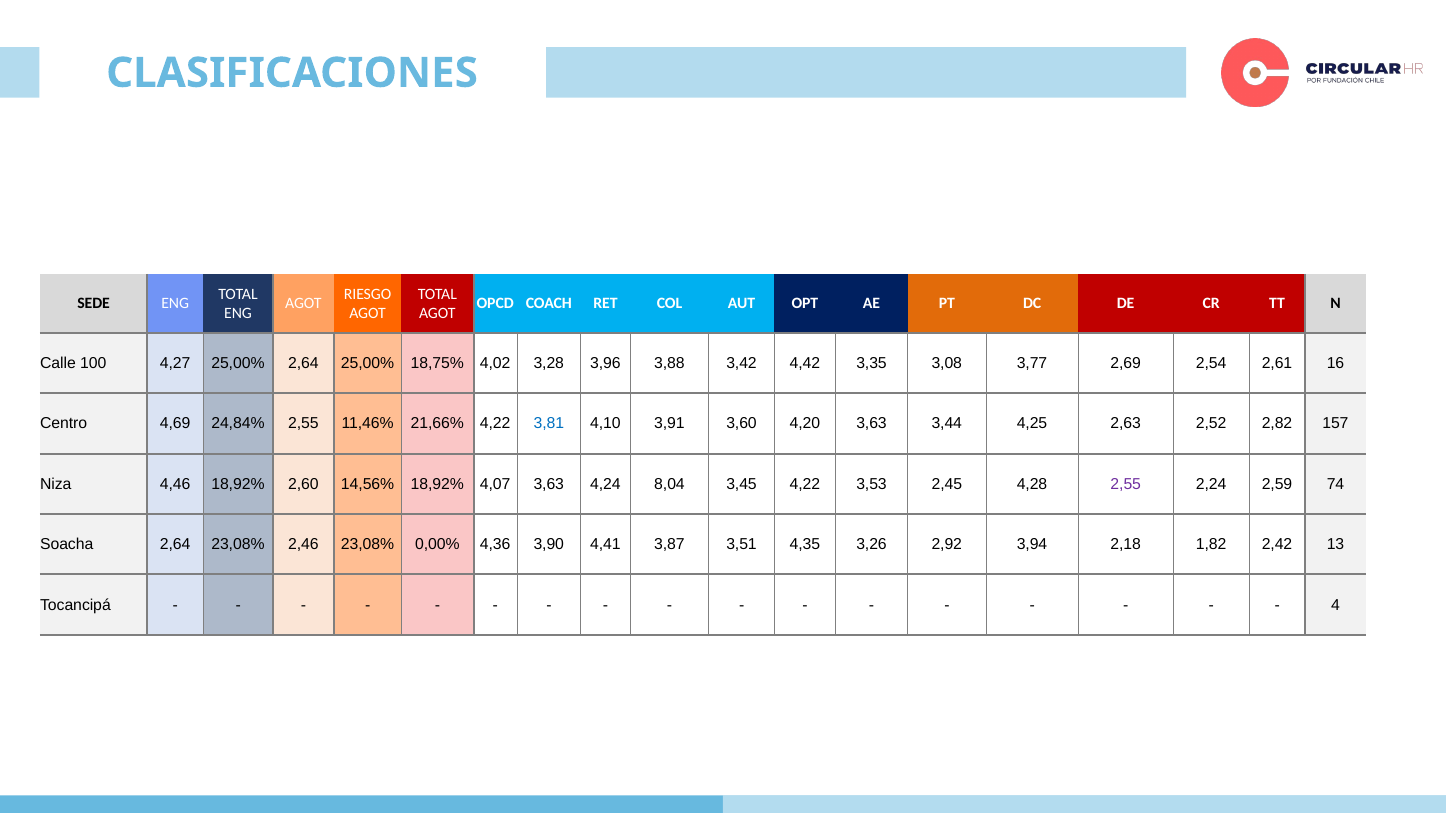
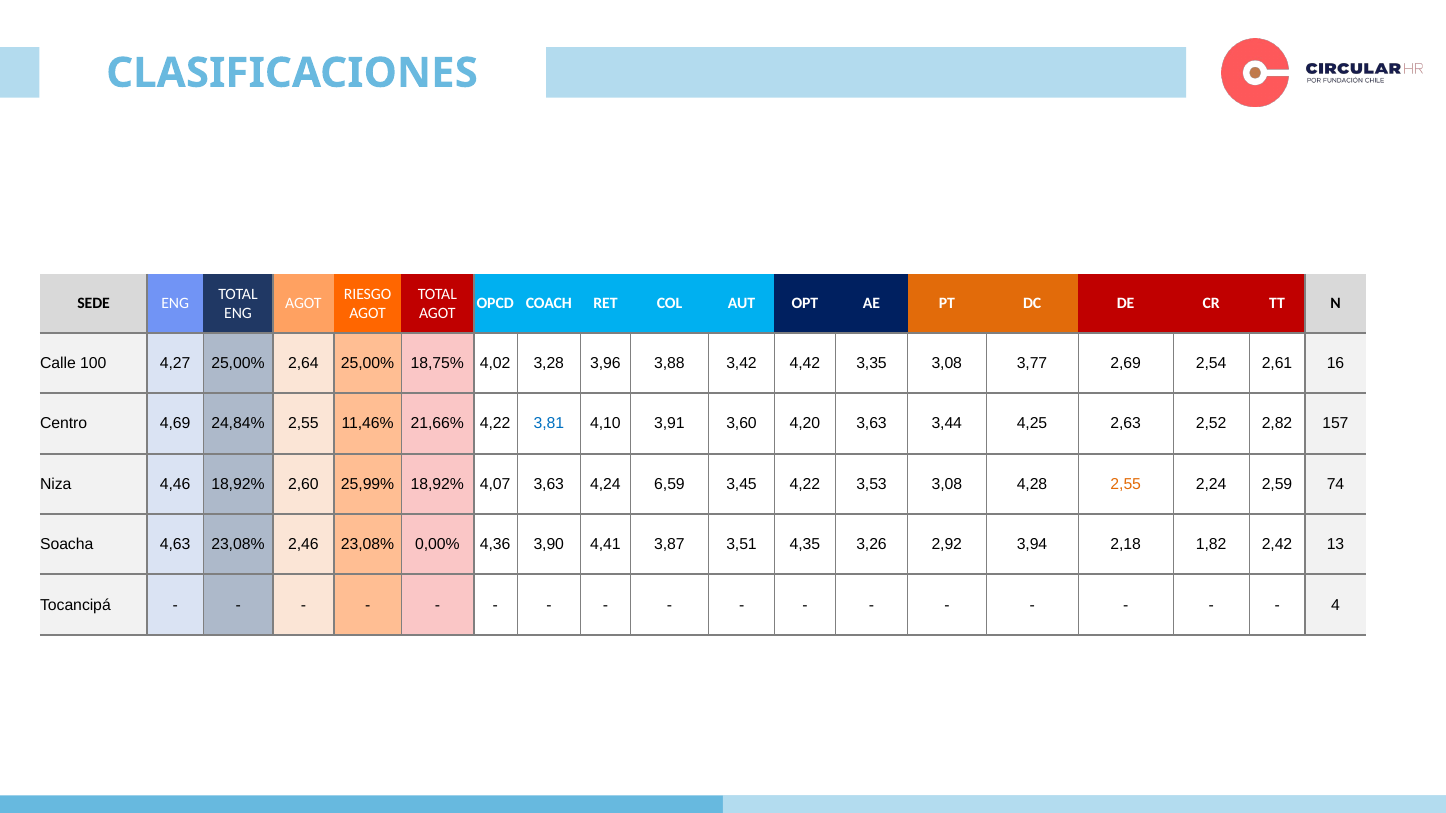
14,56%: 14,56% -> 25,99%
8,04: 8,04 -> 6,59
3,53 2,45: 2,45 -> 3,08
2,55 at (1126, 484) colour: purple -> orange
Soacha 2,64: 2,64 -> 4,63
